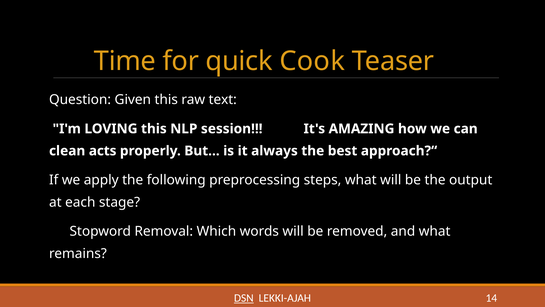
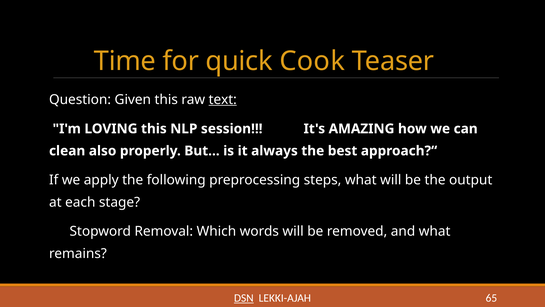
text underline: none -> present
acts: acts -> also
14: 14 -> 65
